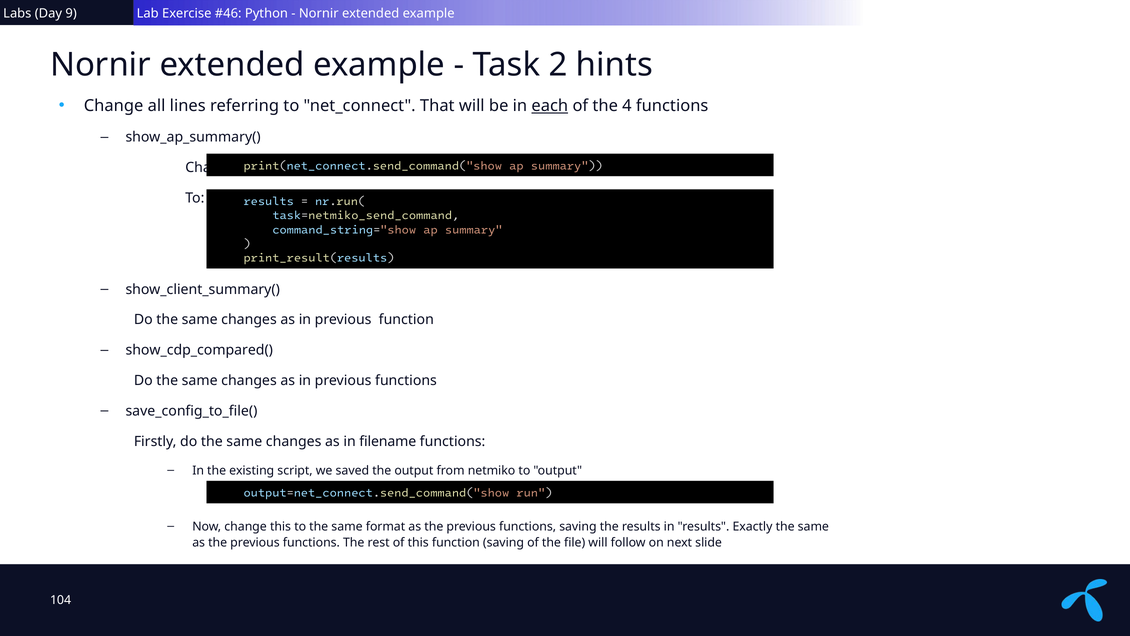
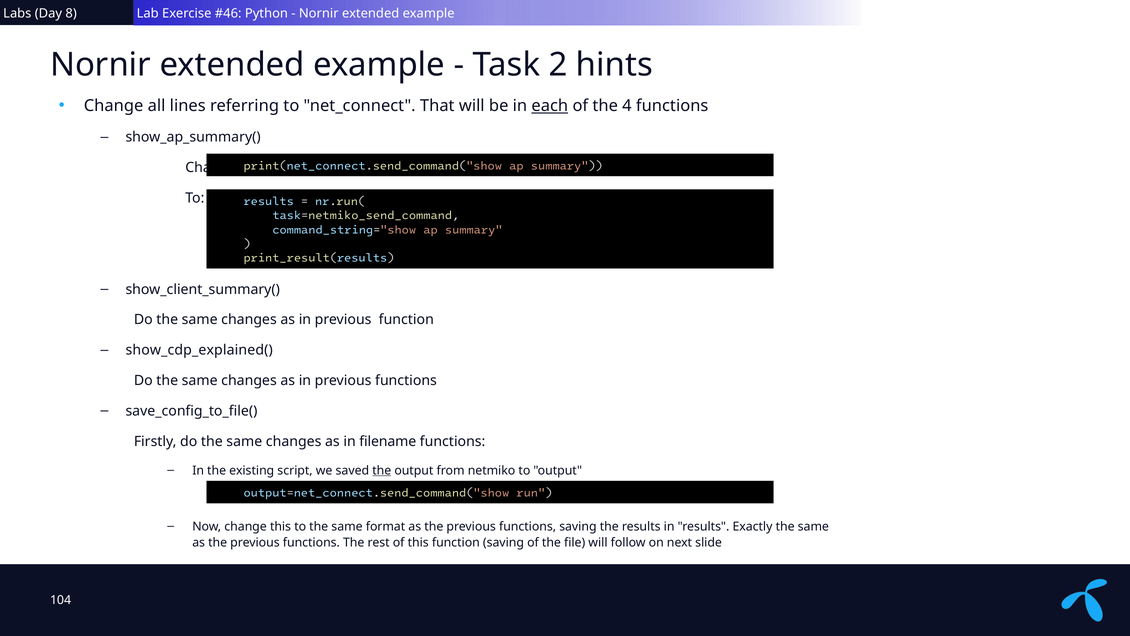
9: 9 -> 8
show_cdp_compared(: show_cdp_compared( -> show_cdp_explained(
the at (382, 470) underline: none -> present
